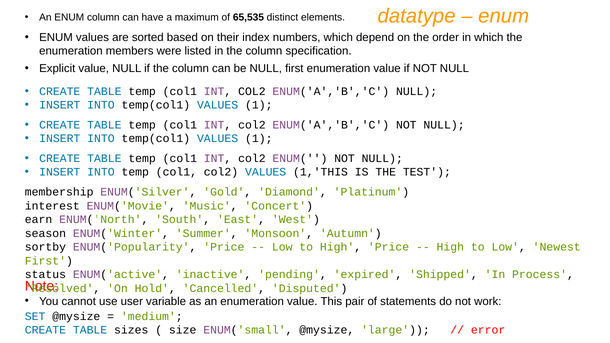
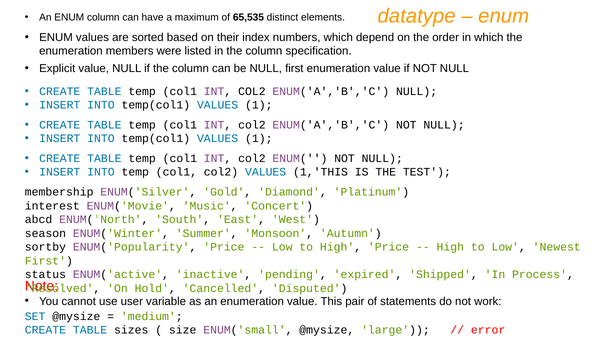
earn: earn -> abcd
